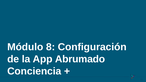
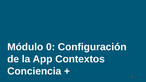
8: 8 -> 0
Abrumado: Abrumado -> Contextos
